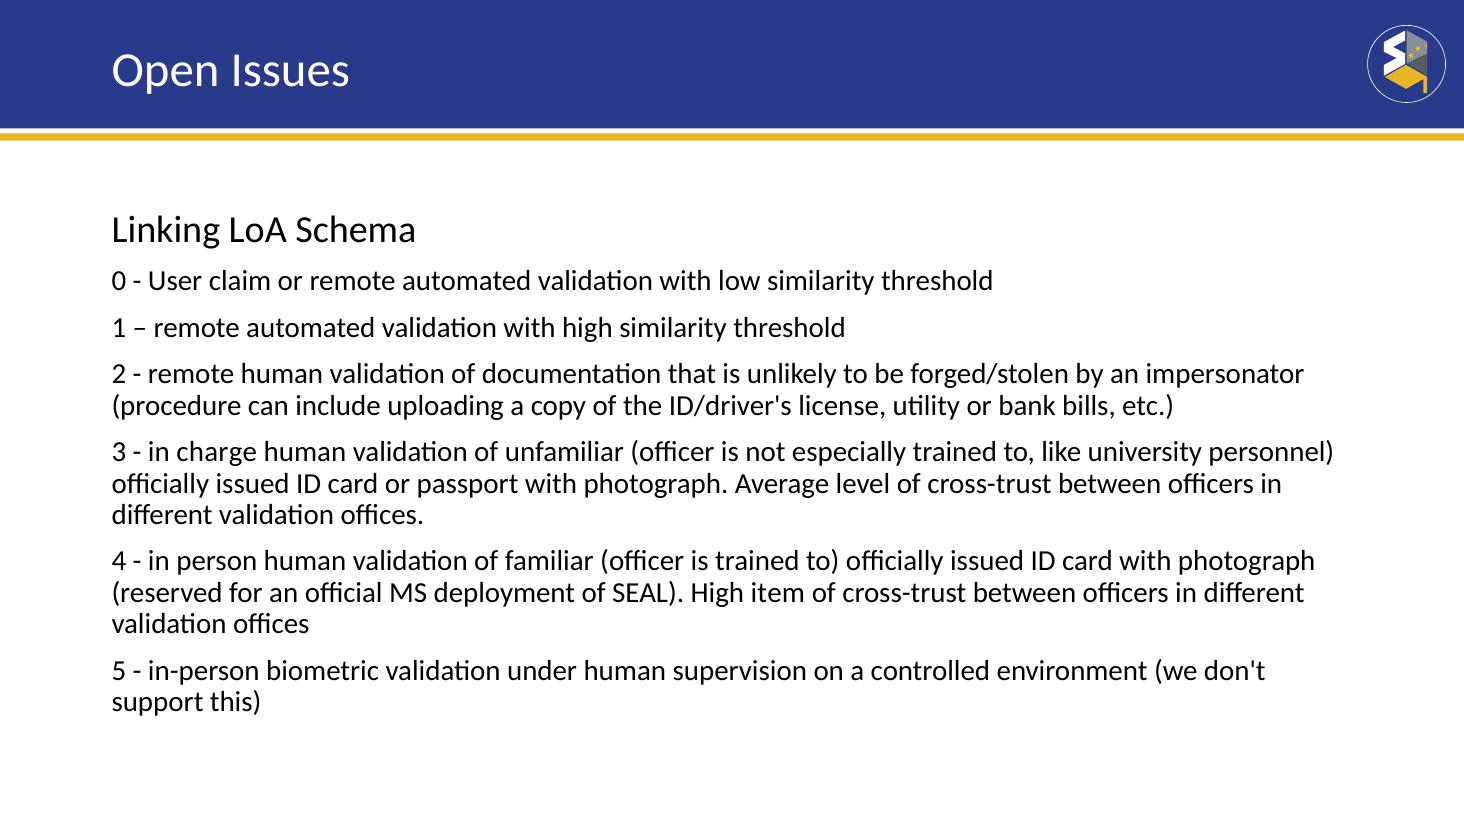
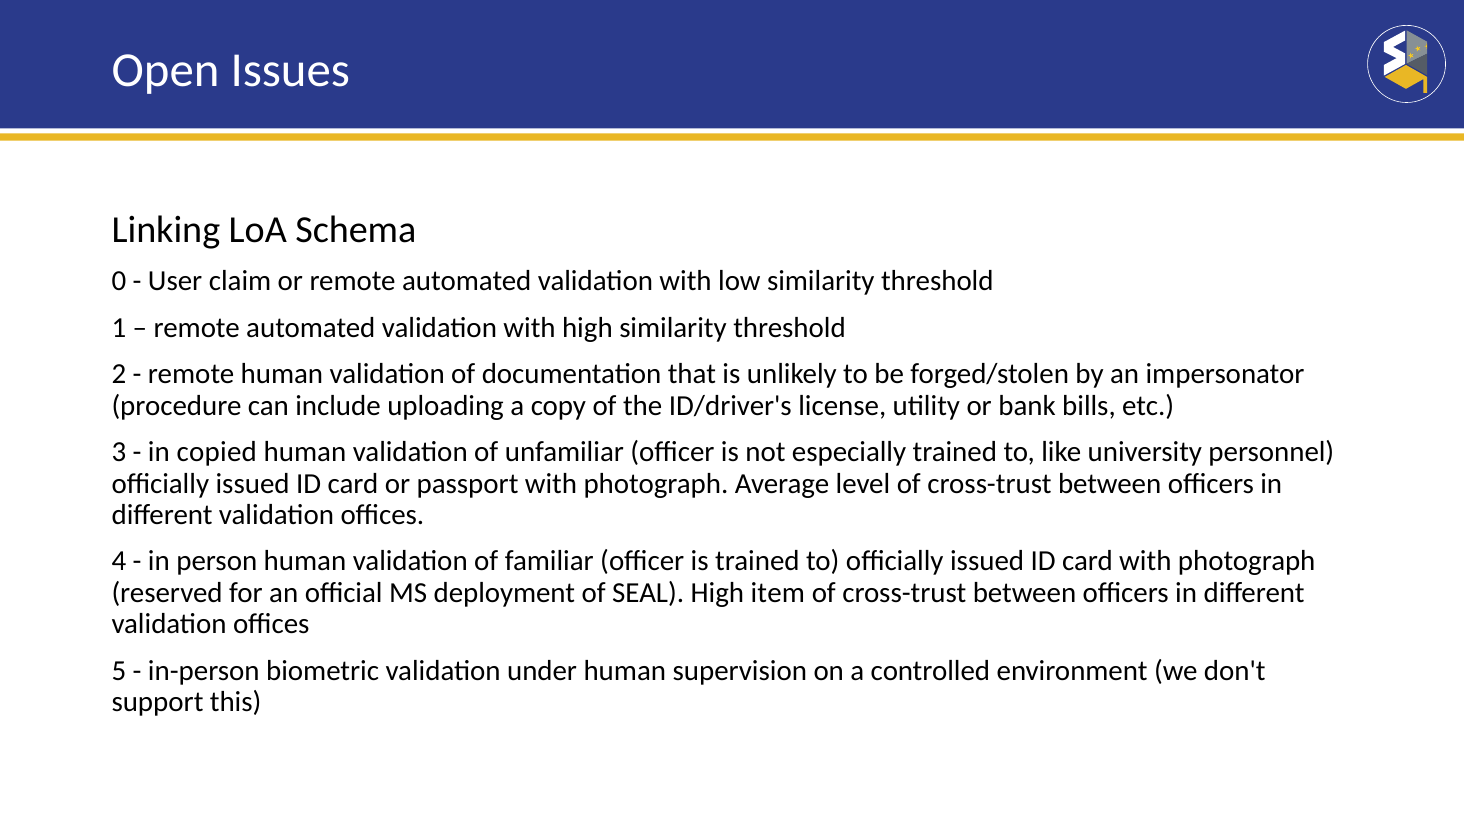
charge: charge -> copied
